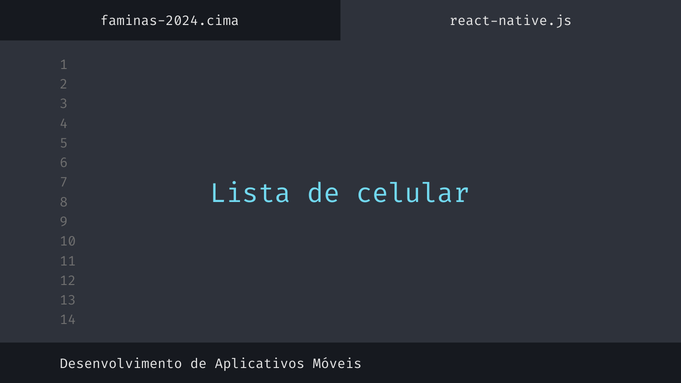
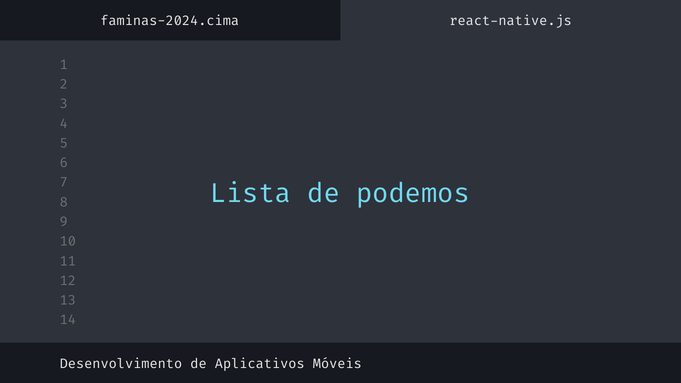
celular: celular -> podemos
